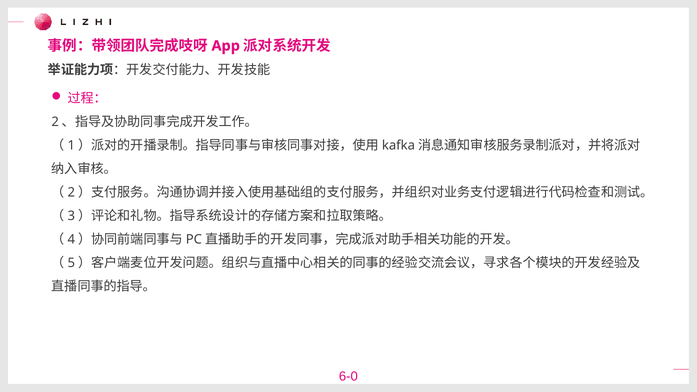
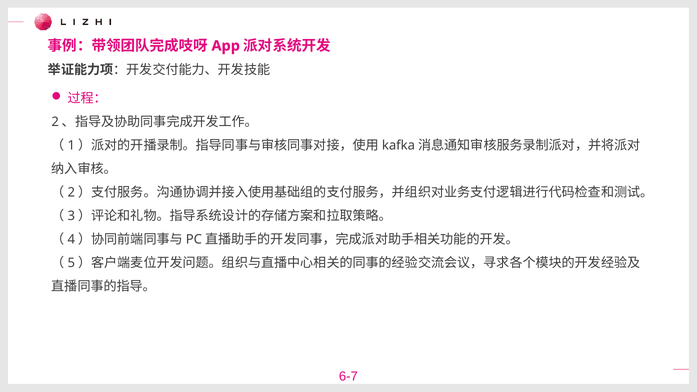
6-0: 6-0 -> 6-7
